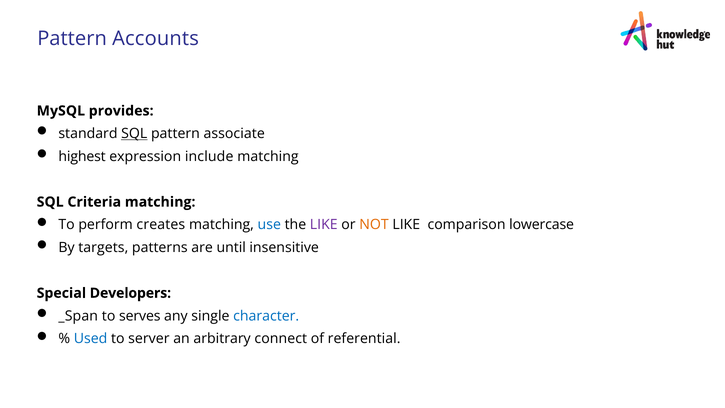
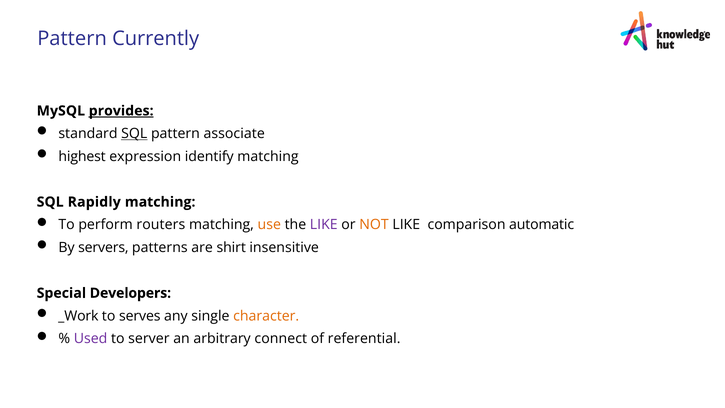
Accounts: Accounts -> Currently
provides underline: none -> present
include: include -> identify
Criteria: Criteria -> Rapidly
creates: creates -> routers
use colour: blue -> orange
lowercase: lowercase -> automatic
targets: targets -> servers
until: until -> shirt
_Span: _Span -> _Work
character colour: blue -> orange
Used colour: blue -> purple
